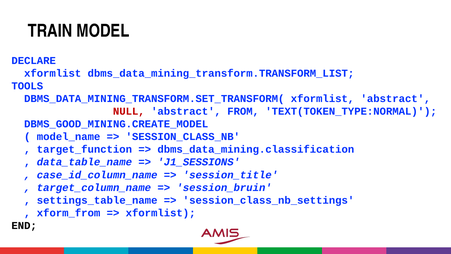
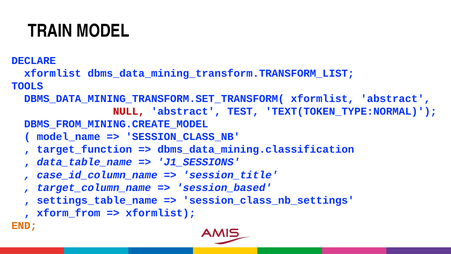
FROM: FROM -> TEST
DBMS_GOOD_MINING.CREATE_MODEL: DBMS_GOOD_MINING.CREATE_MODEL -> DBMS_FROM_MINING.CREATE_MODEL
session_bruin: session_bruin -> session_based
END colour: black -> orange
